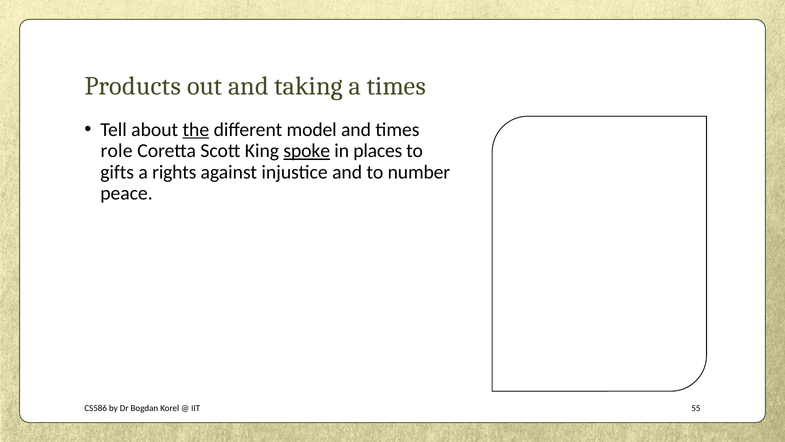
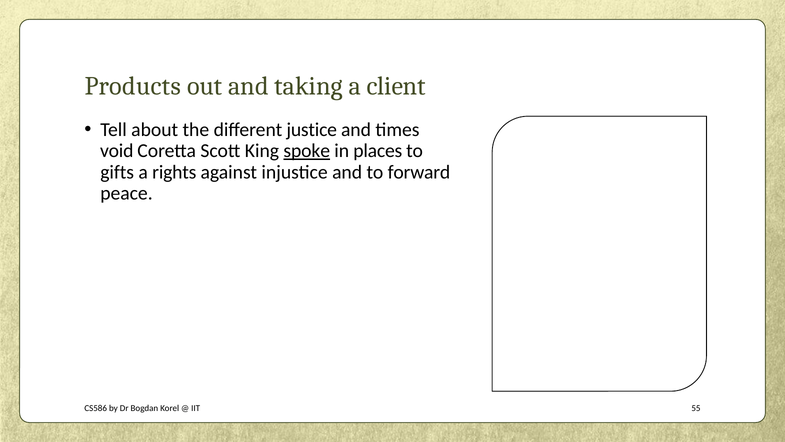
a times: times -> client
the underline: present -> none
model: model -> justice
role: role -> void
number: number -> forward
